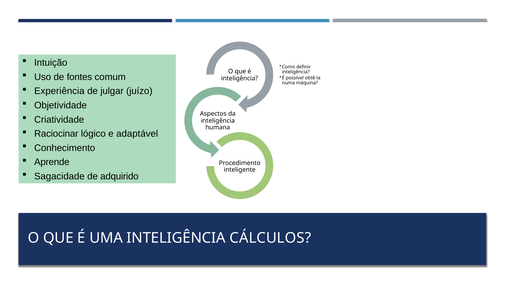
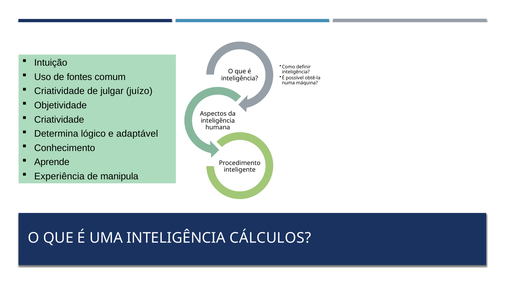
Experiência at (59, 91): Experiência -> Criatividade
Raciocinar: Raciocinar -> Determina
Sagacidade: Sagacidade -> Experiência
adquirido: adquirido -> manipula
